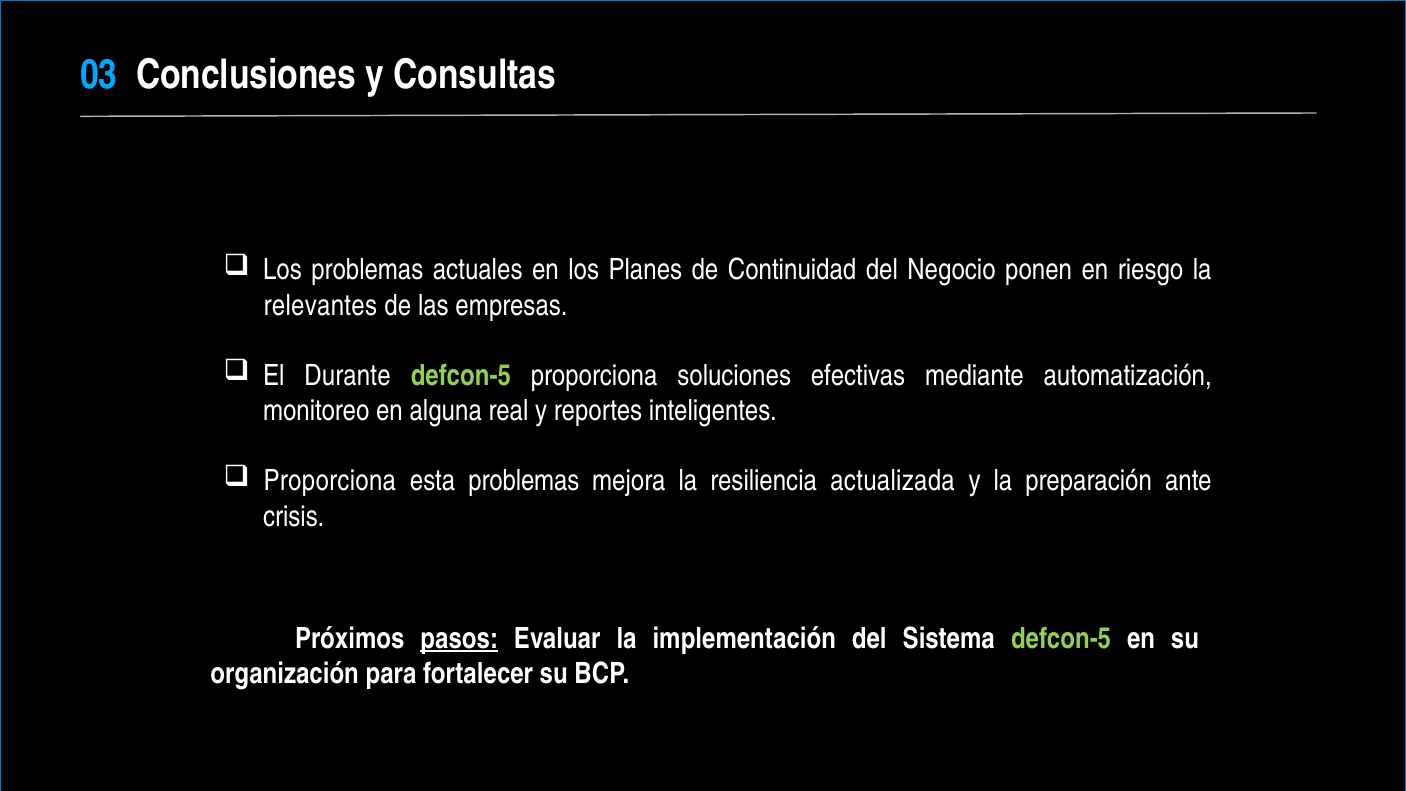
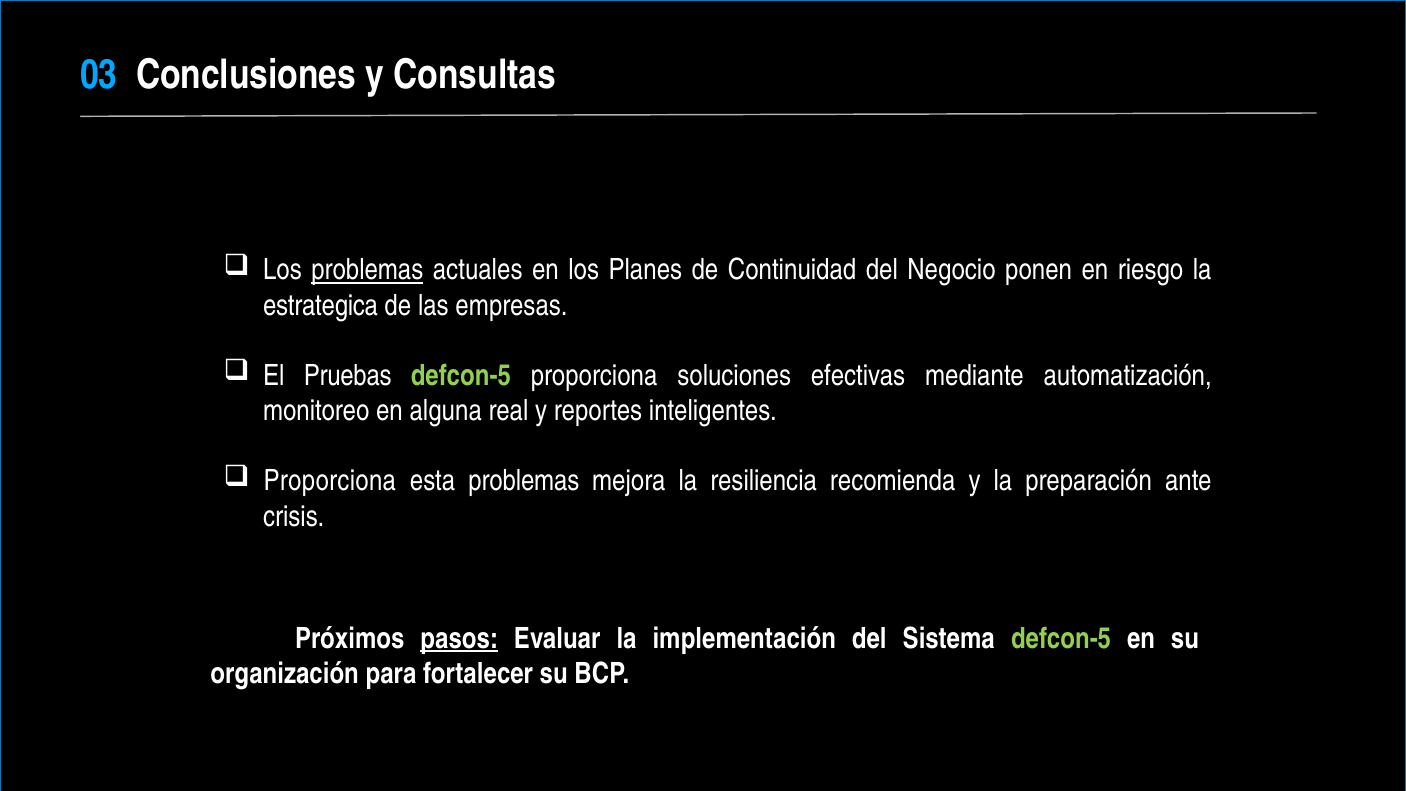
problemas at (367, 270) underline: none -> present
relevantes: relevantes -> estrategica
Durante: Durante -> Pruebas
actualizada: actualizada -> recomienda
